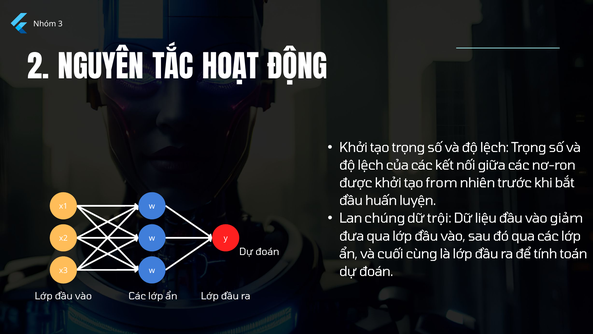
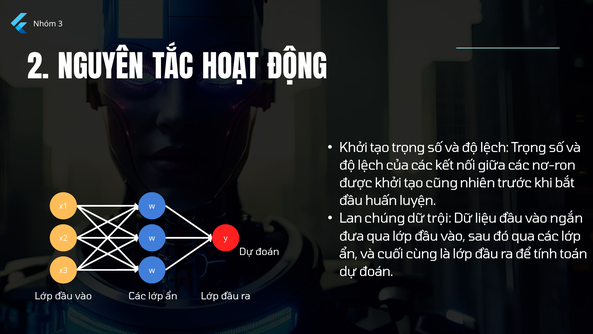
from: from -> cũng
giảm: giảm -> ngắn
